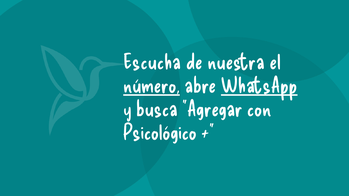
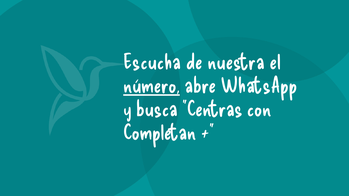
WhatsApp underline: present -> none
Agregar: Agregar -> Centras
Psicológico: Psicológico -> Completan
